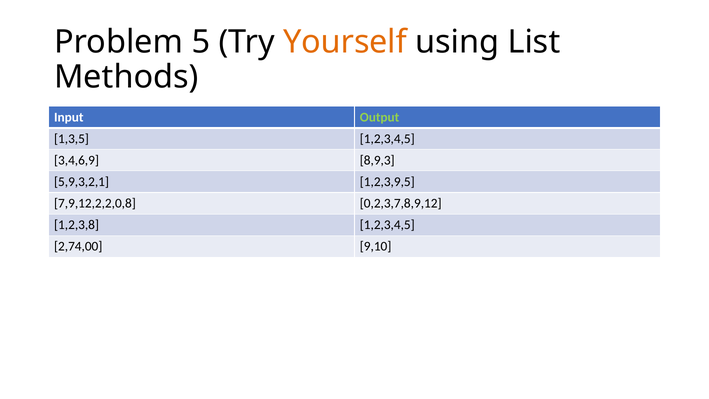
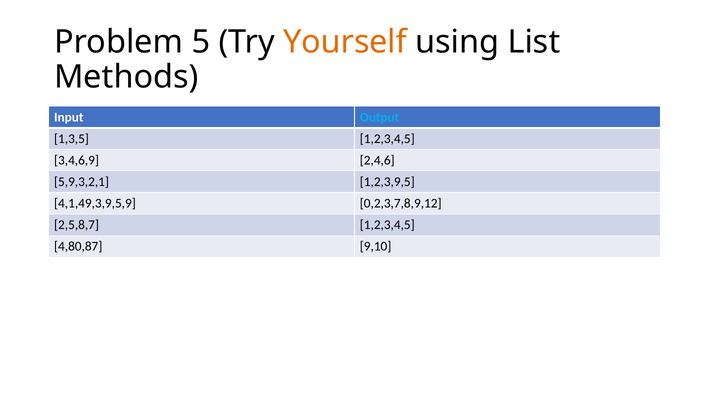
Output colour: light green -> light blue
8,9,3: 8,9,3 -> 2,4,6
7,9,12,2,2,0,8: 7,9,12,2,2,0,8 -> 4,1,49,3,9,5,9
1,2,3,8: 1,2,3,8 -> 2,5,8,7
2,74,00: 2,74,00 -> 4,80,87
